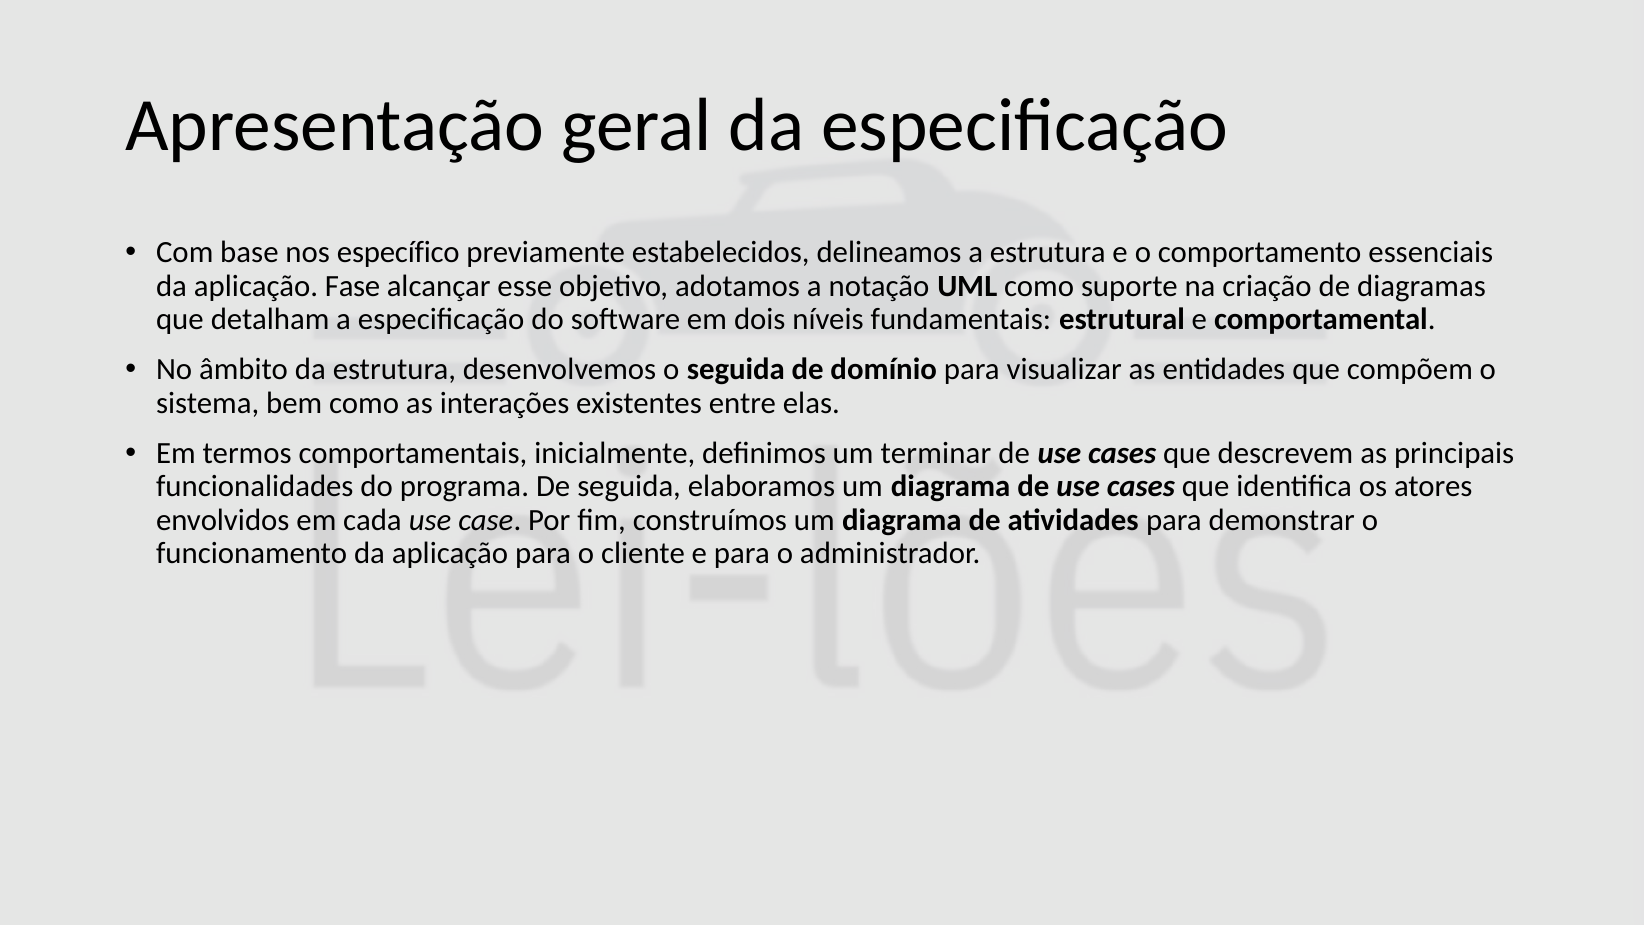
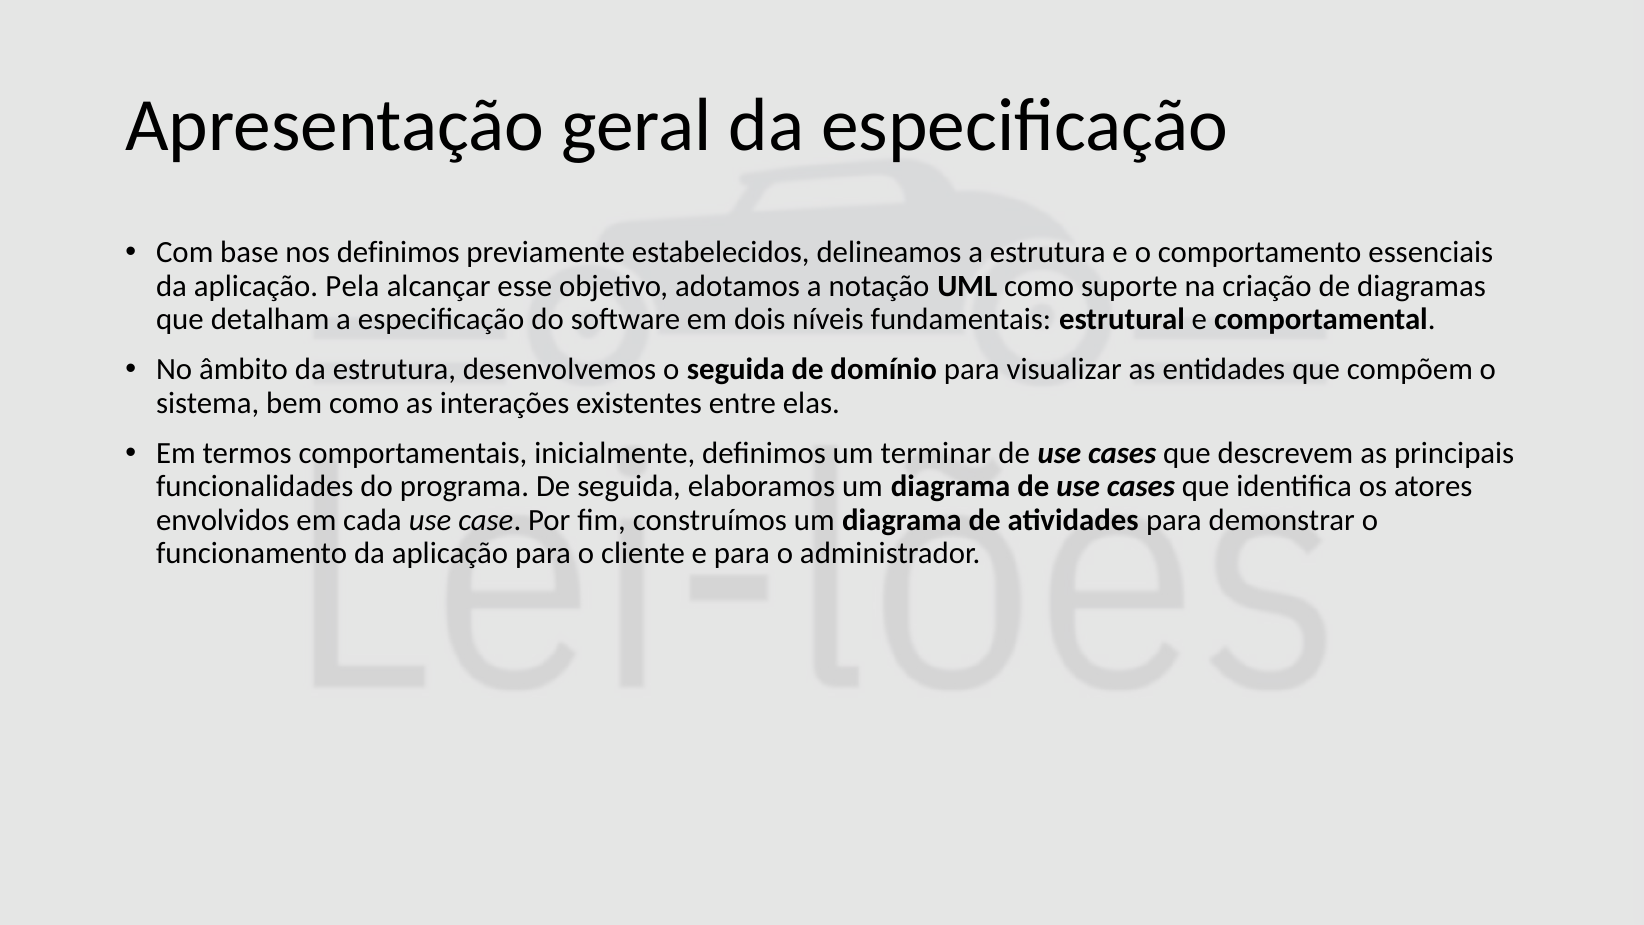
nos específico: específico -> definimos
Fase: Fase -> Pela
